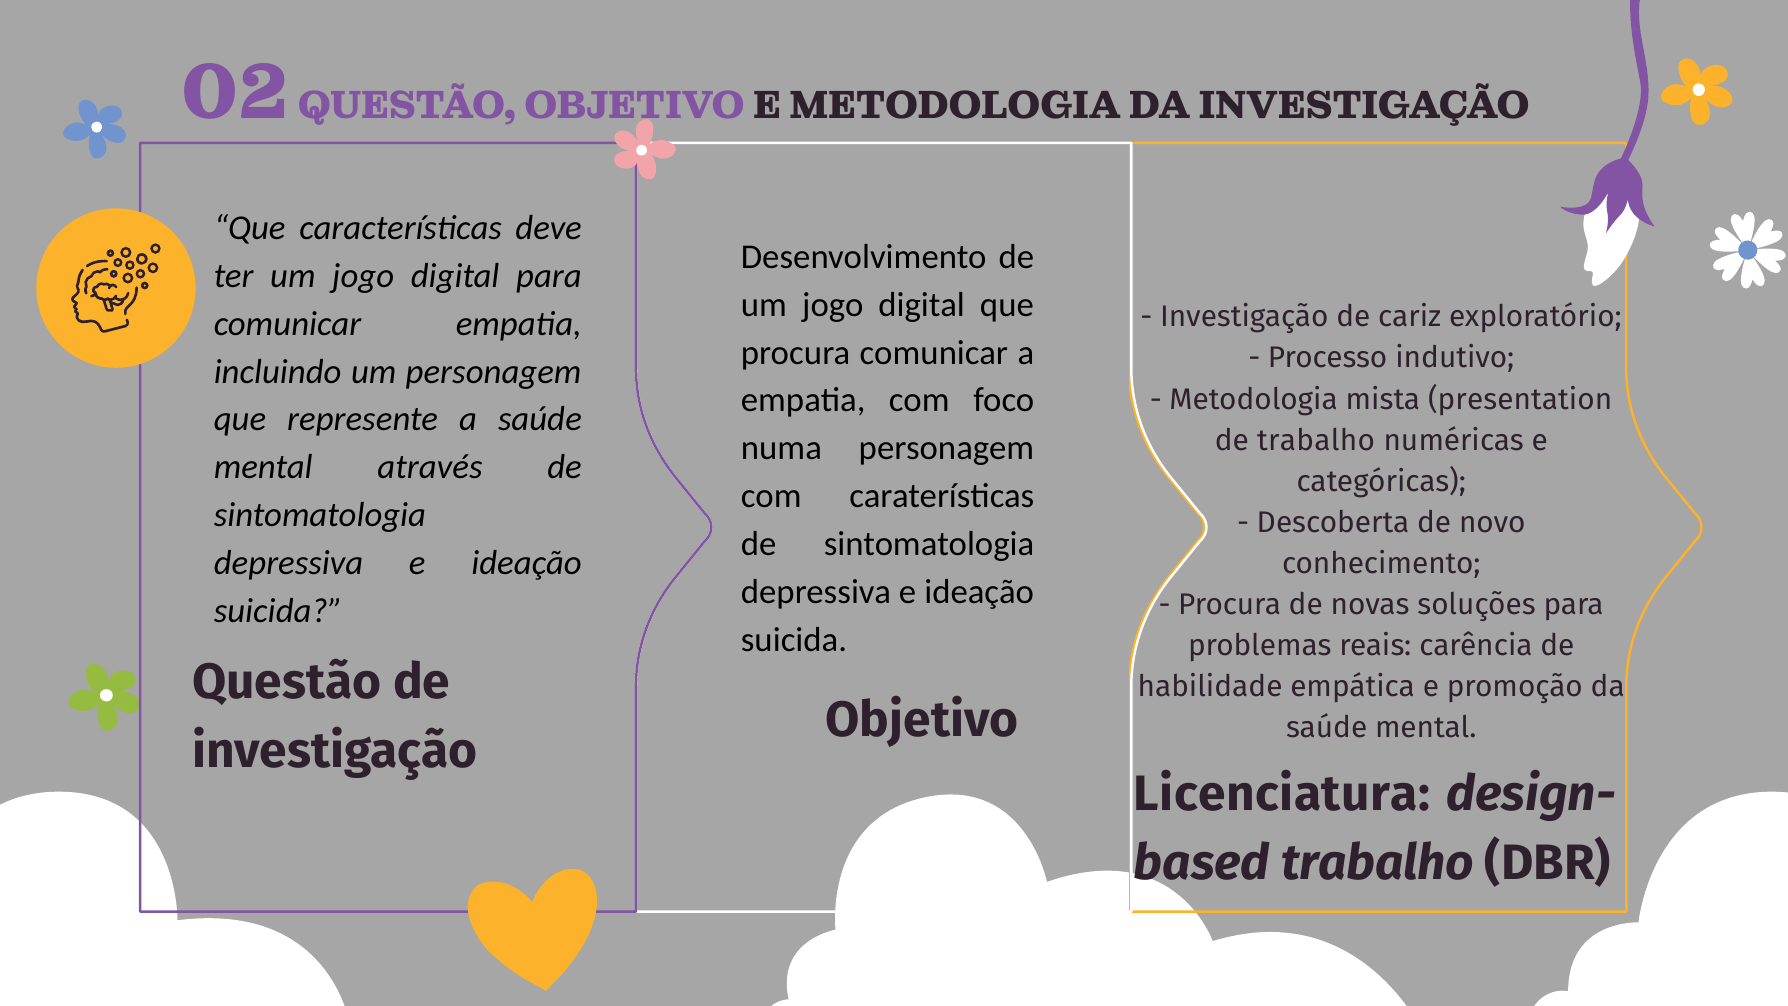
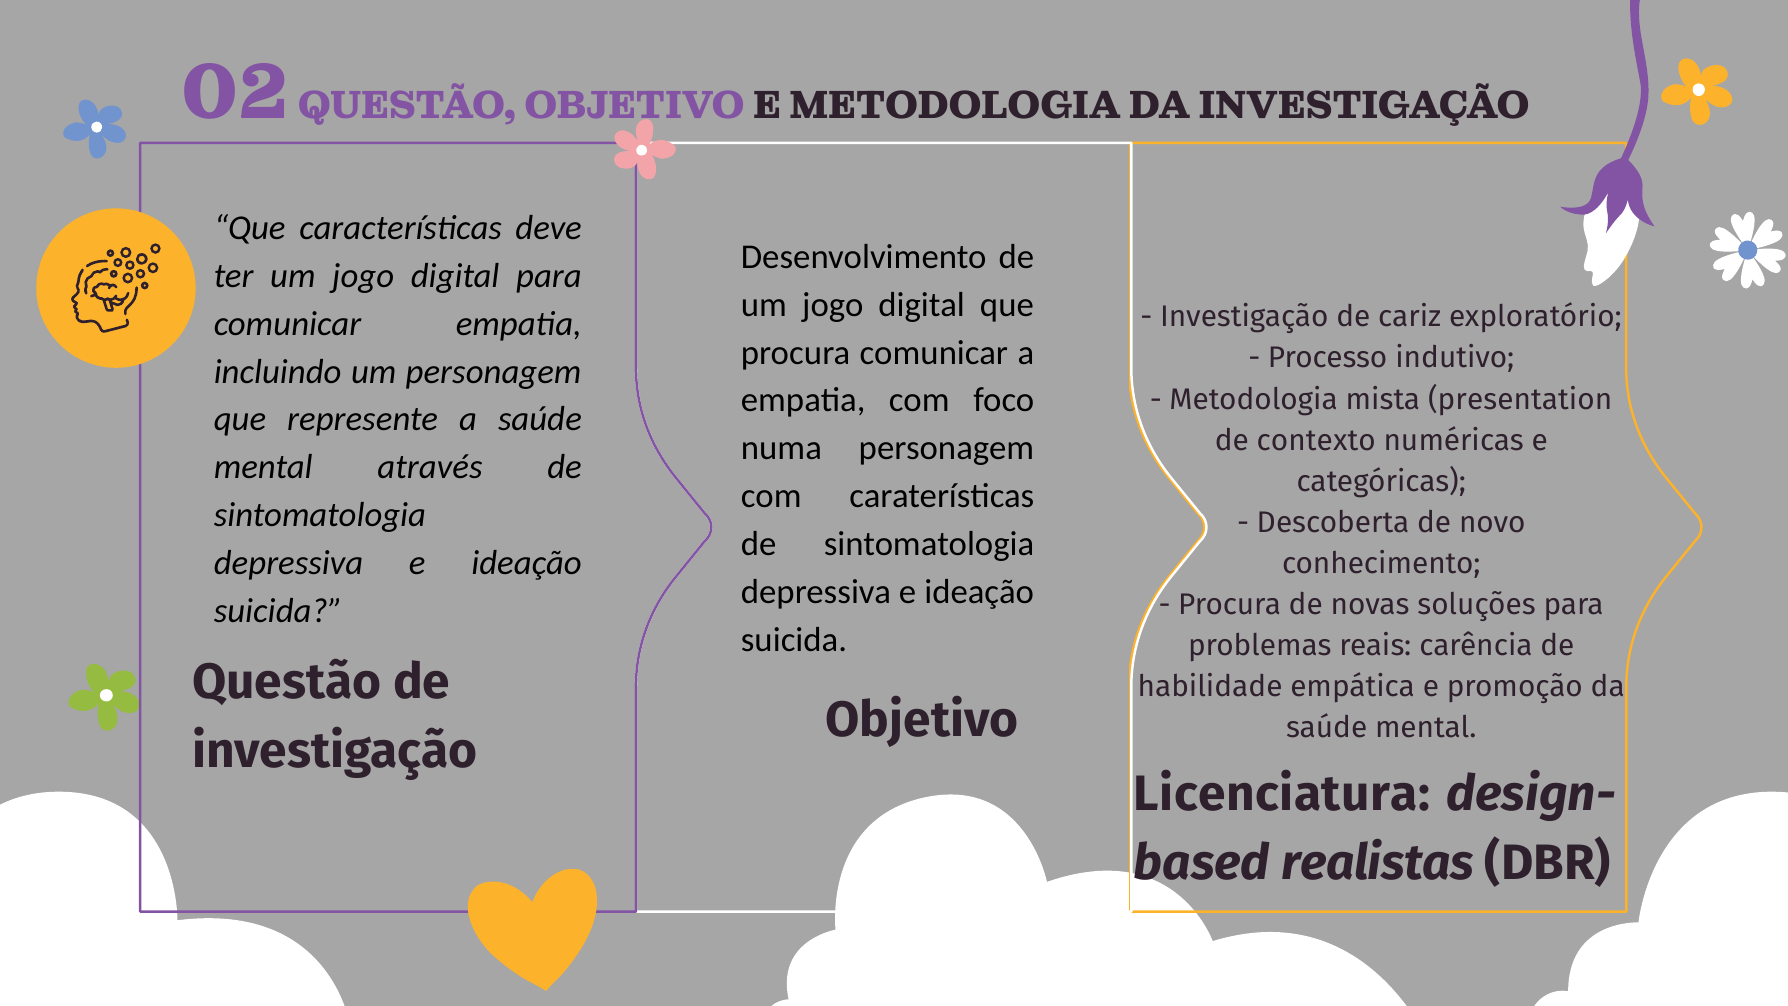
de trabalho: trabalho -> contexto
trabalho at (1377, 863): trabalho -> realistas
